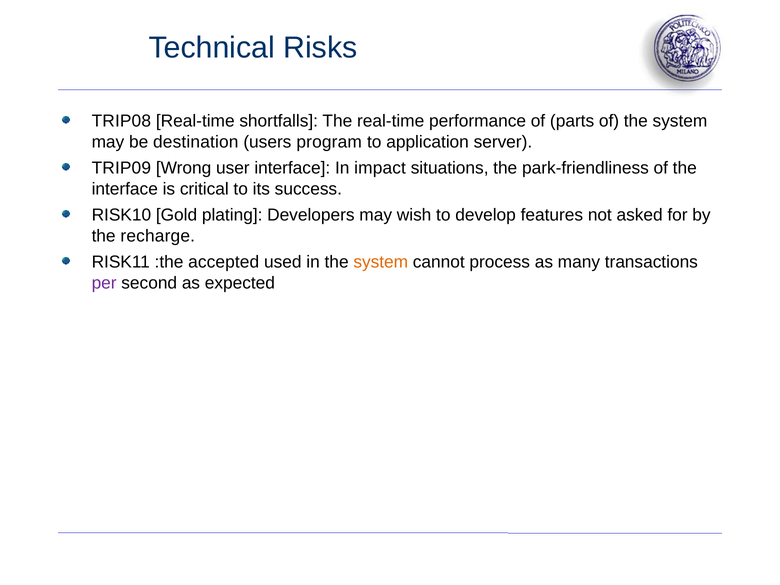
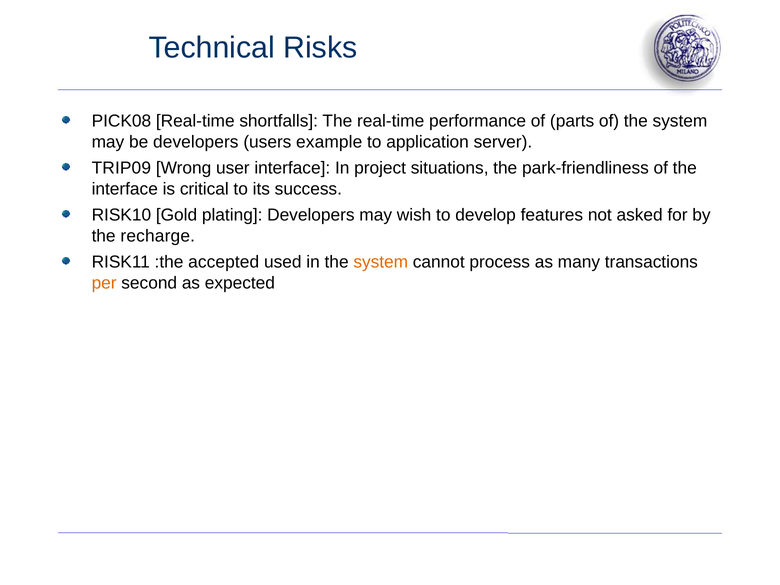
TRIP08: TRIP08 -> PICK08
be destination: destination -> developers
program: program -> example
impact: impact -> project
per colour: purple -> orange
